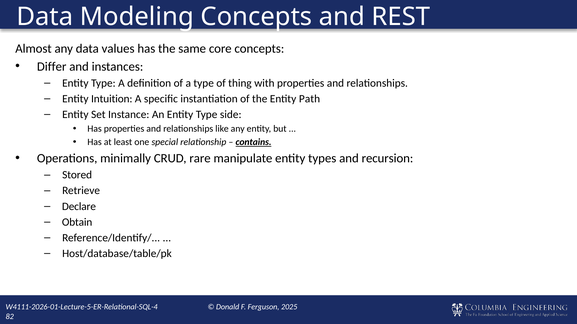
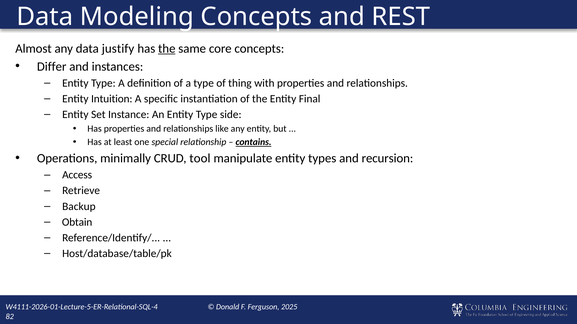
values: values -> justify
the at (167, 49) underline: none -> present
Path: Path -> Final
rare: rare -> tool
Stored: Stored -> Access
Declare: Declare -> Backup
